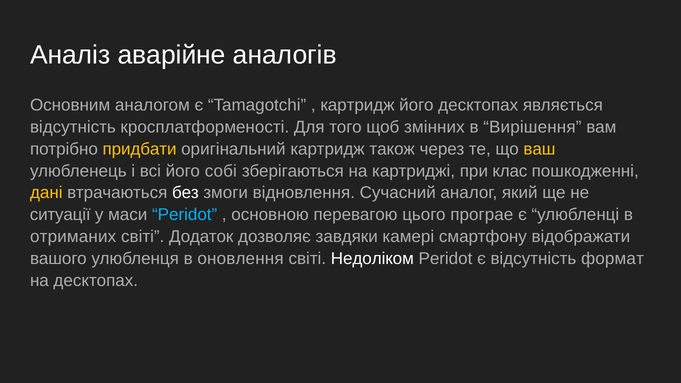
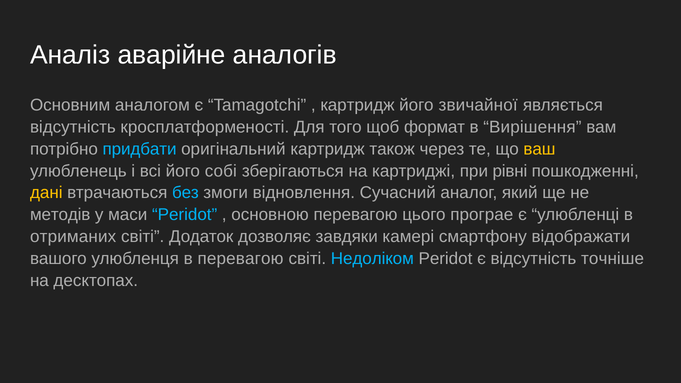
його десктопах: десктопах -> звичайної
змінних: змінних -> формат
придбати colour: yellow -> light blue
клас: клас -> рівні
без colour: white -> light blue
ситуації: ситуації -> методів
в оновлення: оновлення -> перевагою
Недоліком colour: white -> light blue
формат: формат -> точніше
